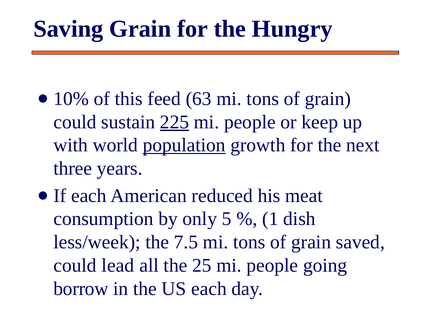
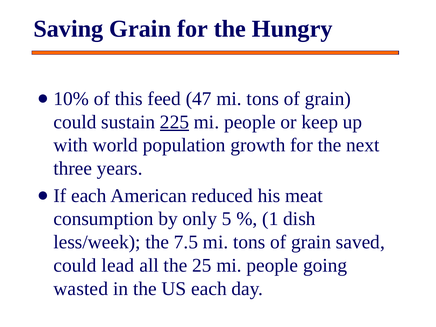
63: 63 -> 47
population underline: present -> none
borrow: borrow -> wasted
